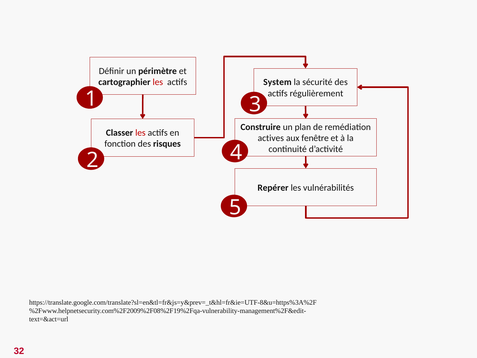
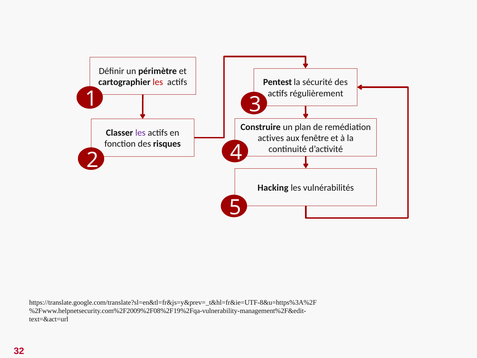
System: System -> Pentest
les at (140, 133) colour: red -> purple
Repérer: Repérer -> Hacking
